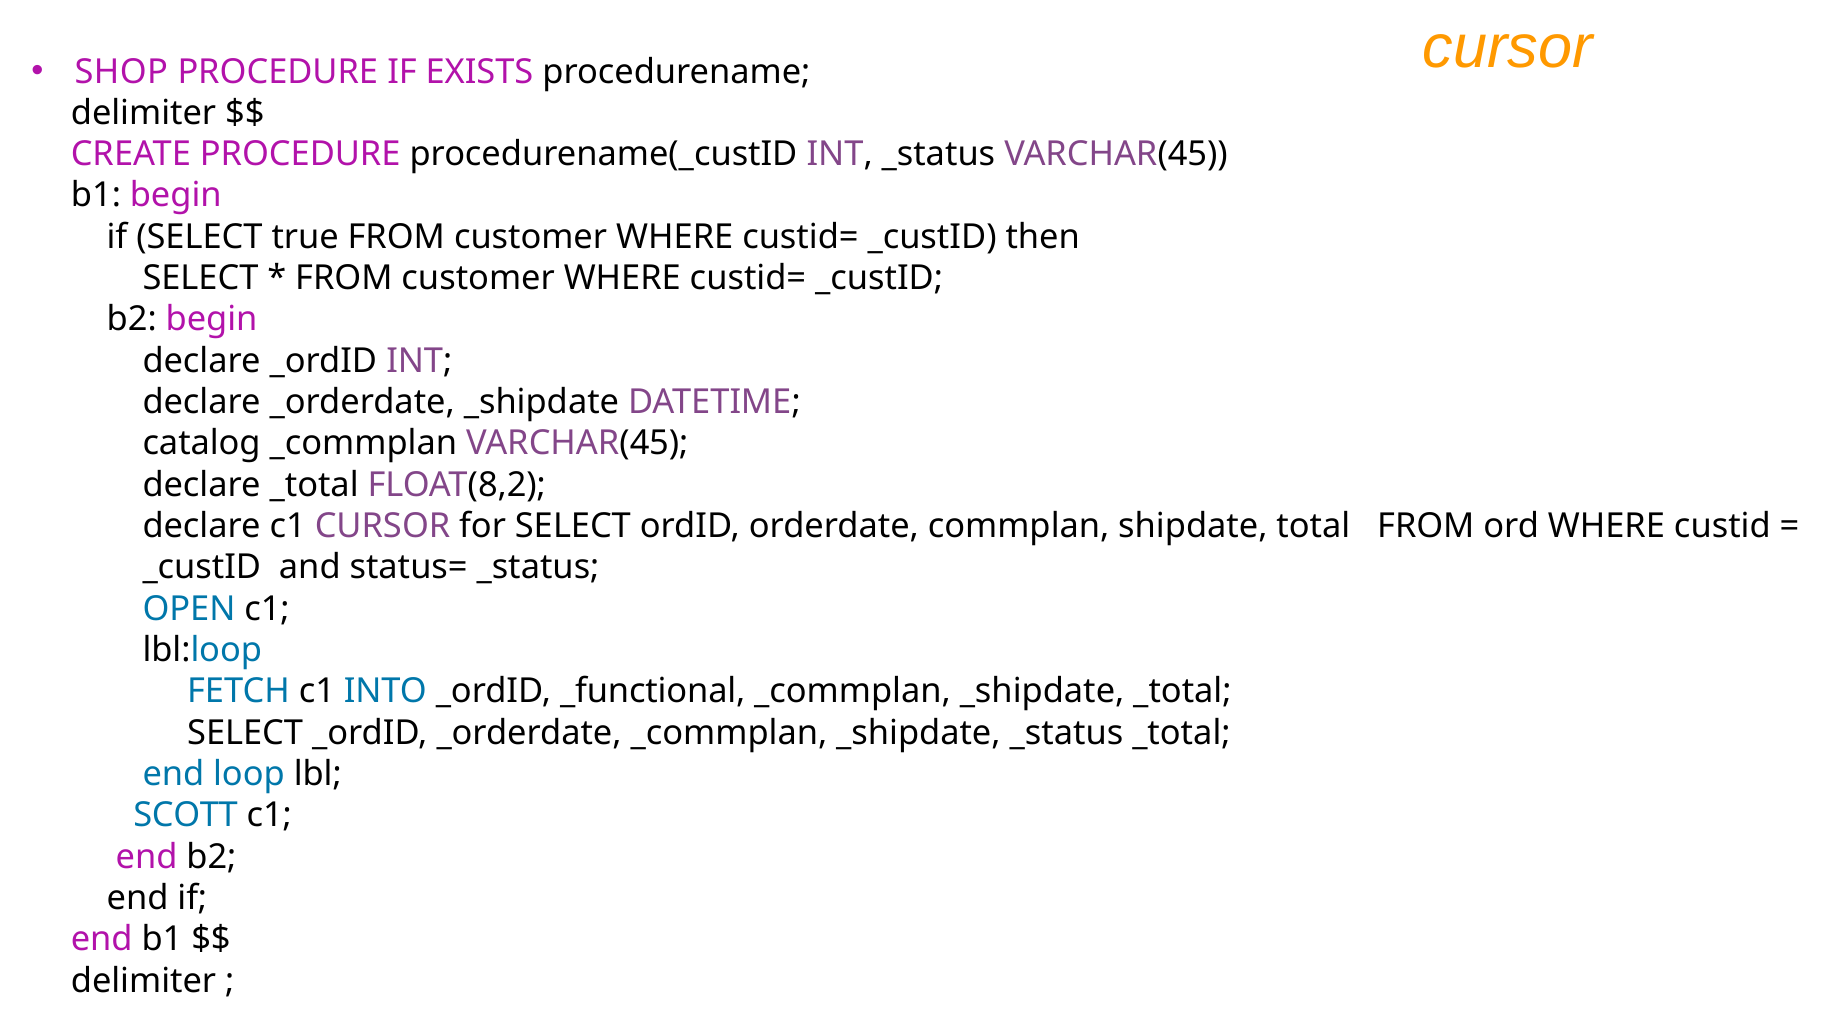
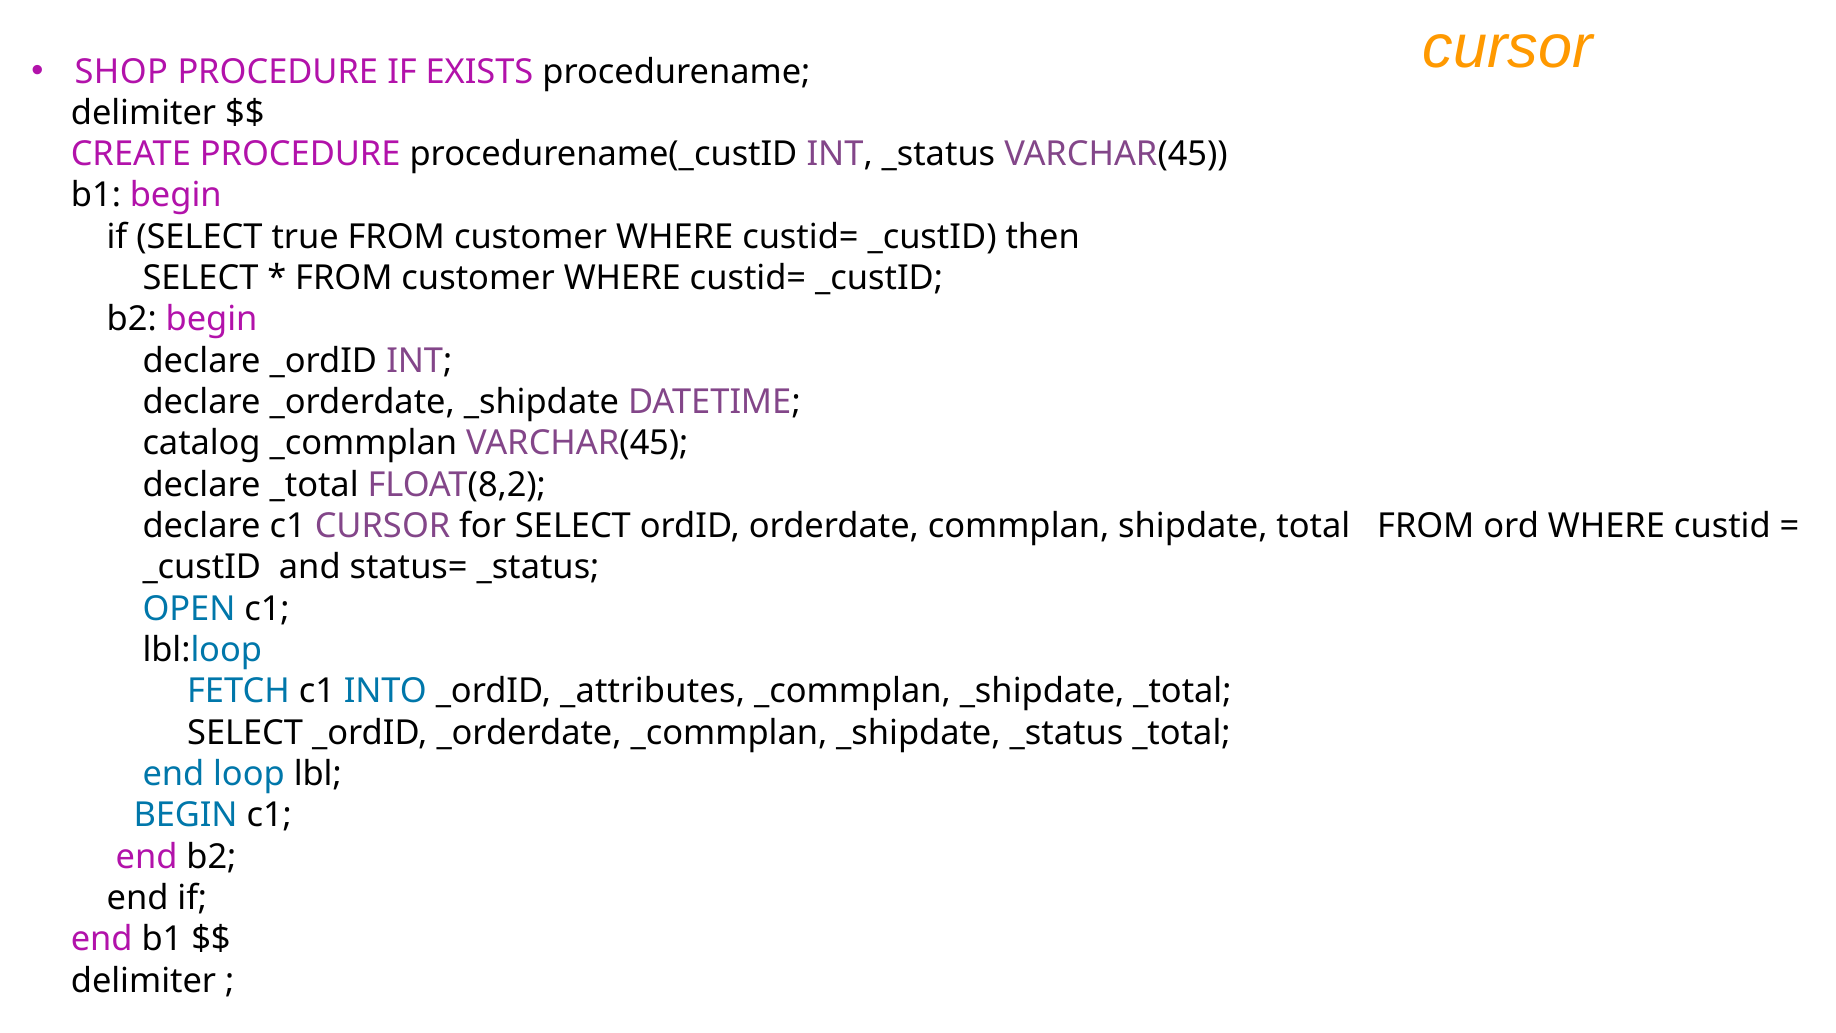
_functional: _functional -> _attributes
SCOTT at (186, 815): SCOTT -> BEGIN
